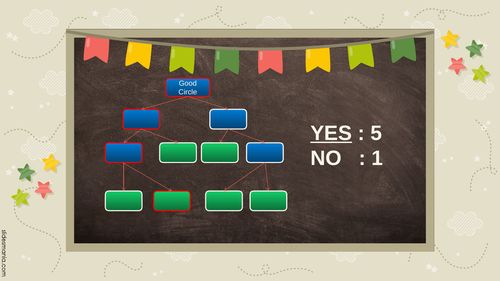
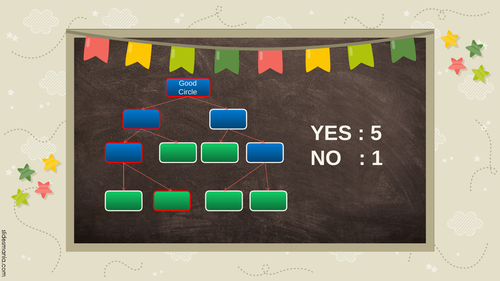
YES underline: present -> none
